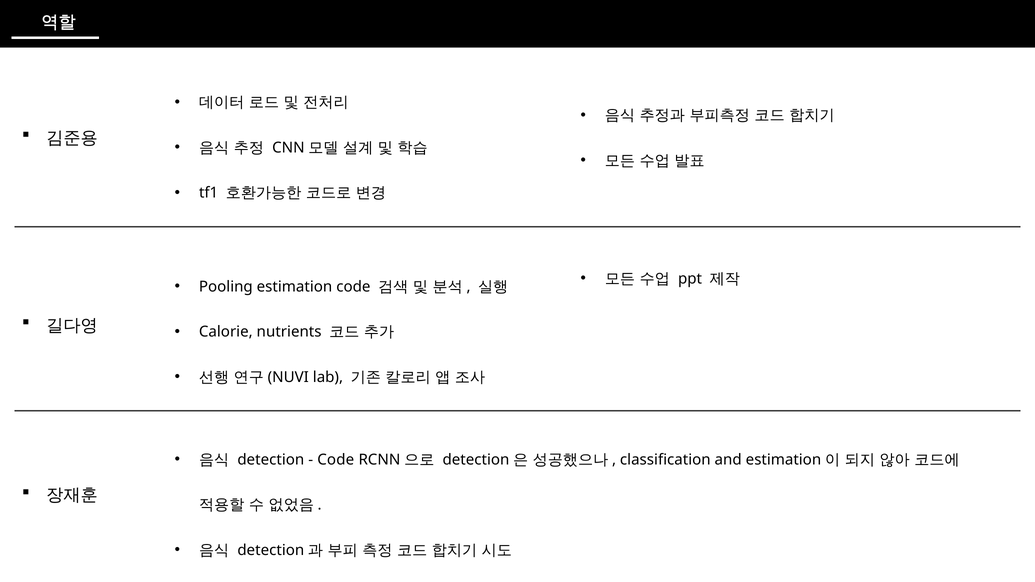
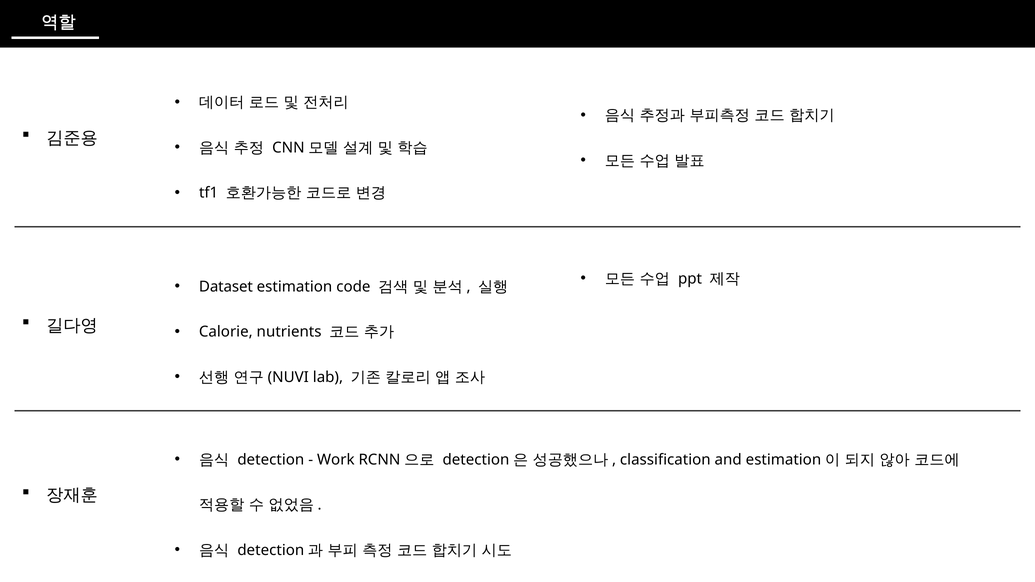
Pooling: Pooling -> Dataset
Code at (336, 460): Code -> Work
